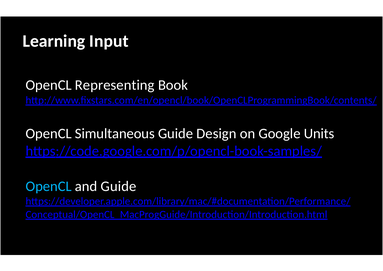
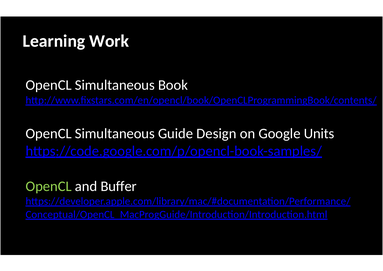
Input: Input -> Work
Representing at (115, 85): Representing -> Simultaneous
OpenCL at (49, 186) colour: light blue -> light green
and Guide: Guide -> Buffer
